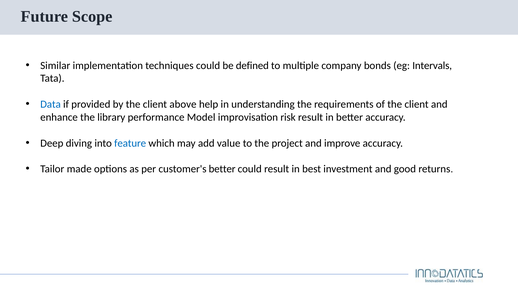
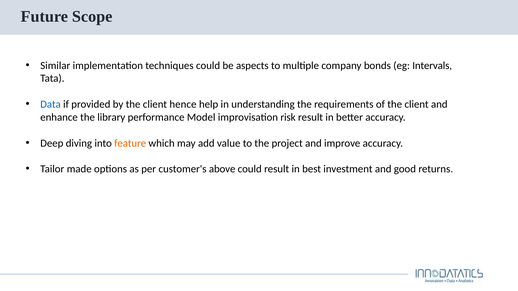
defined: defined -> aspects
above: above -> hence
feature colour: blue -> orange
customer's better: better -> above
